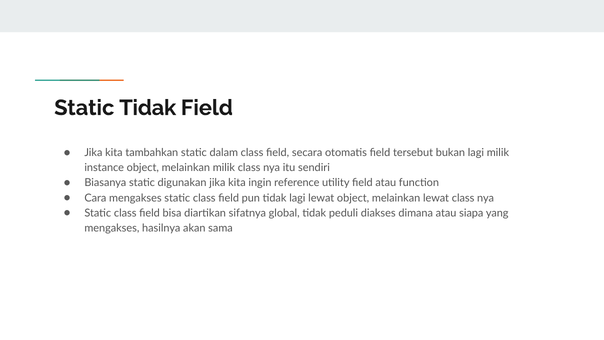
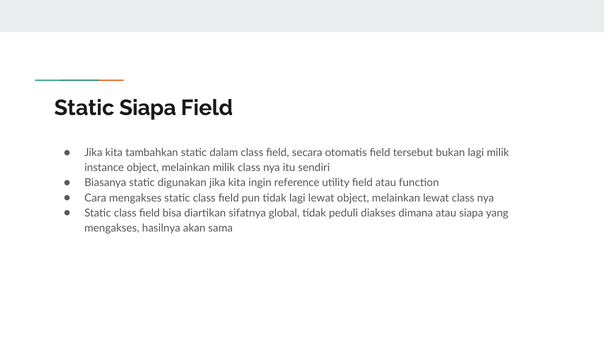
Static Tidak: Tidak -> Siapa
